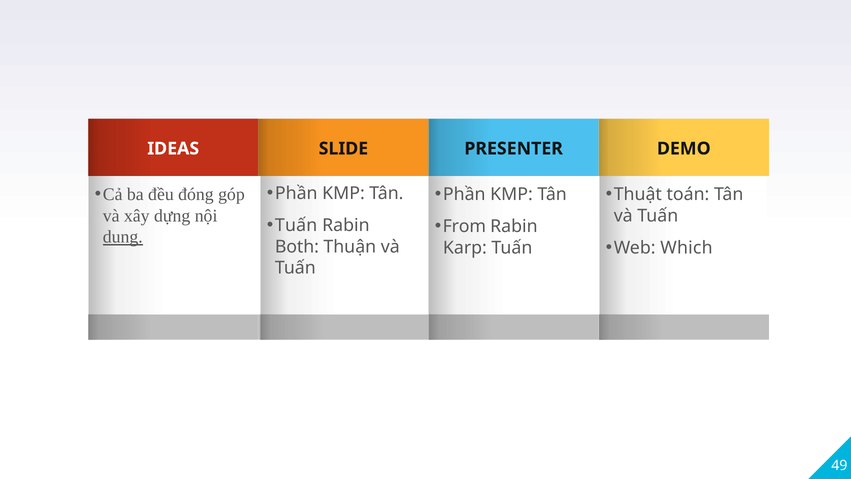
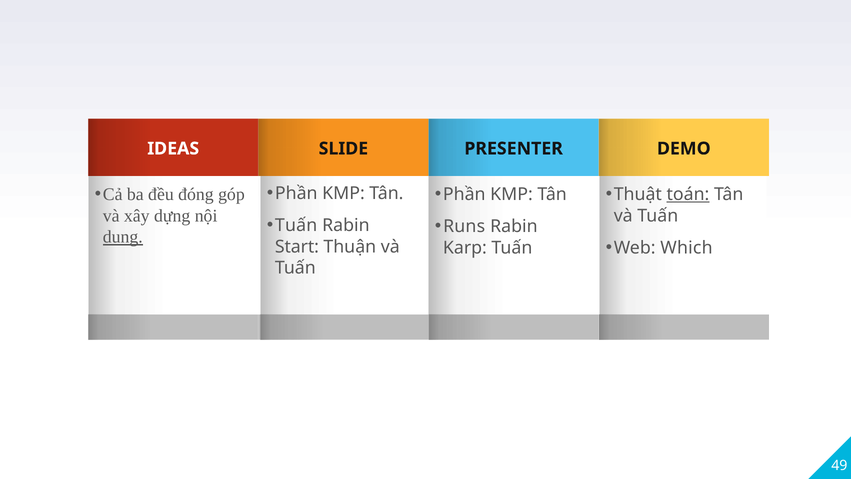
toán underline: none -> present
From: From -> Runs
Both: Both -> Start
